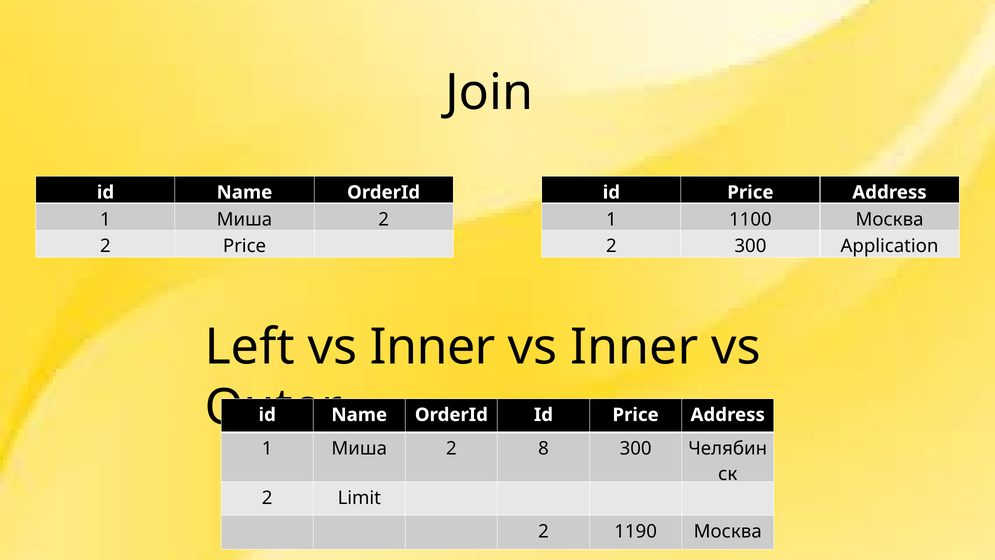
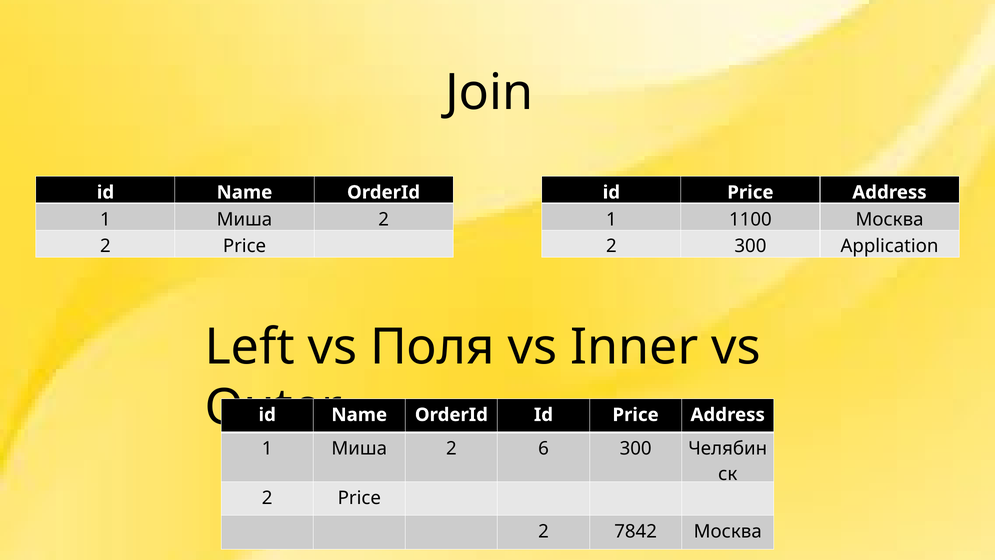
Left vs Inner: Inner -> Поля
8: 8 -> 6
Limit at (359, 498): Limit -> Price
1190: 1190 -> 7842
